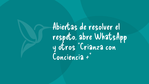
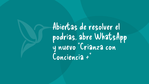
respeto: respeto -> podrías
otros: otros -> nuevo
